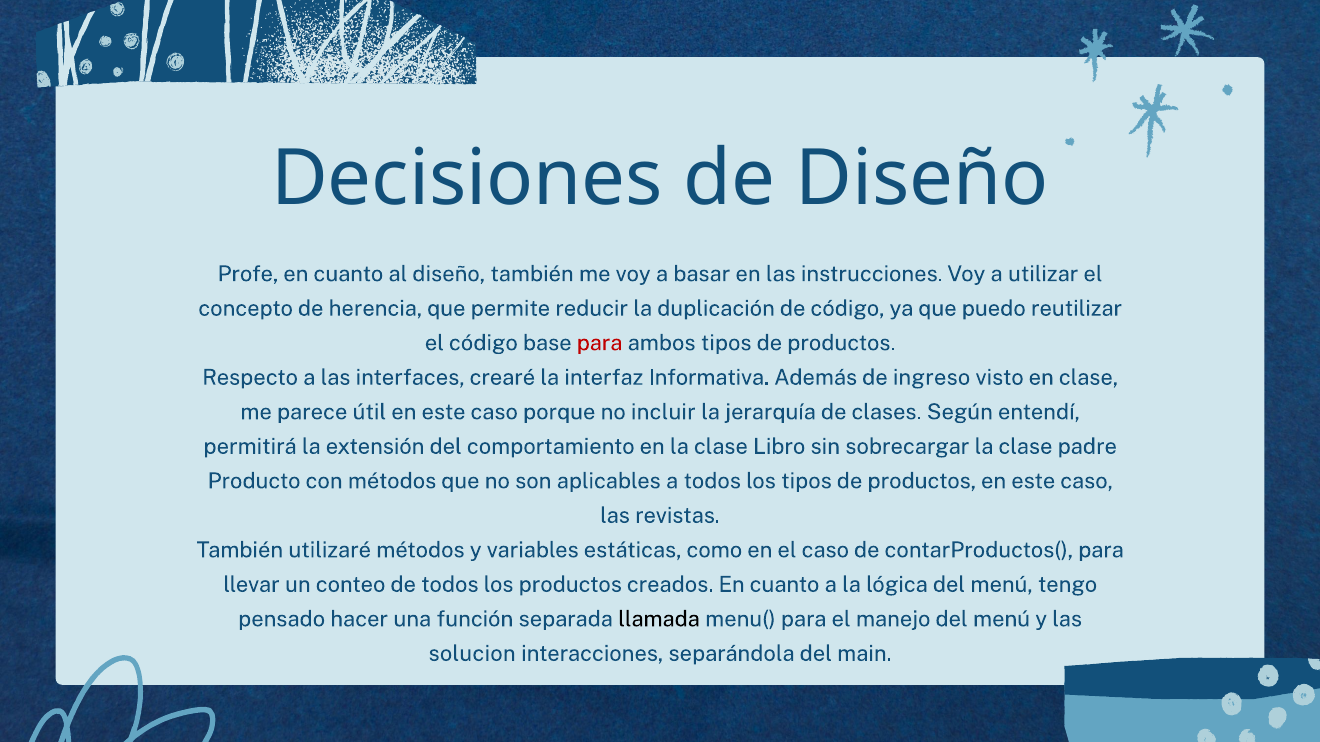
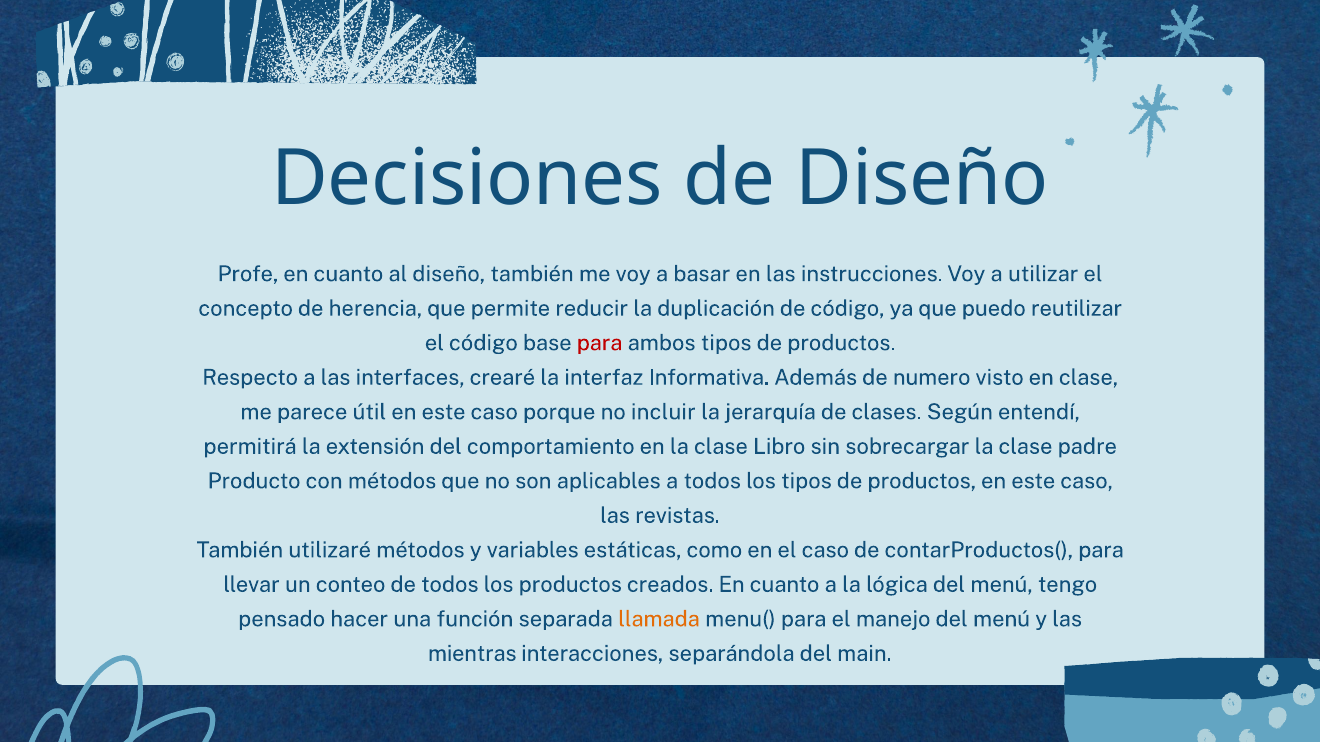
ingreso: ingreso -> numero
llamada colour: black -> orange
solucion: solucion -> mientras
